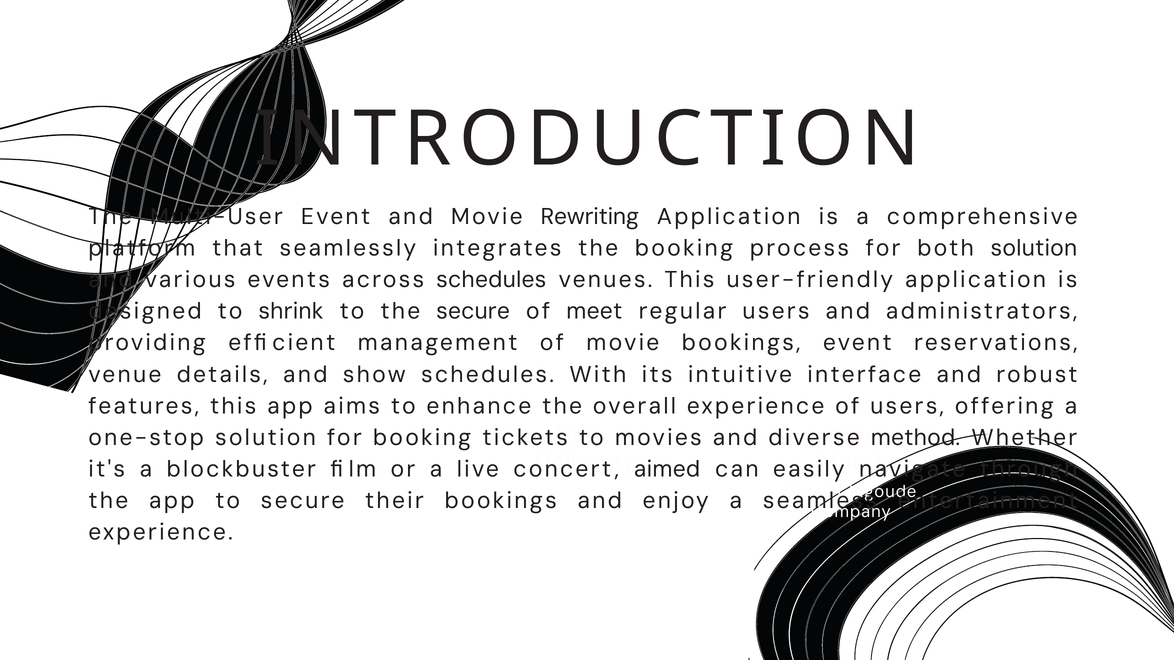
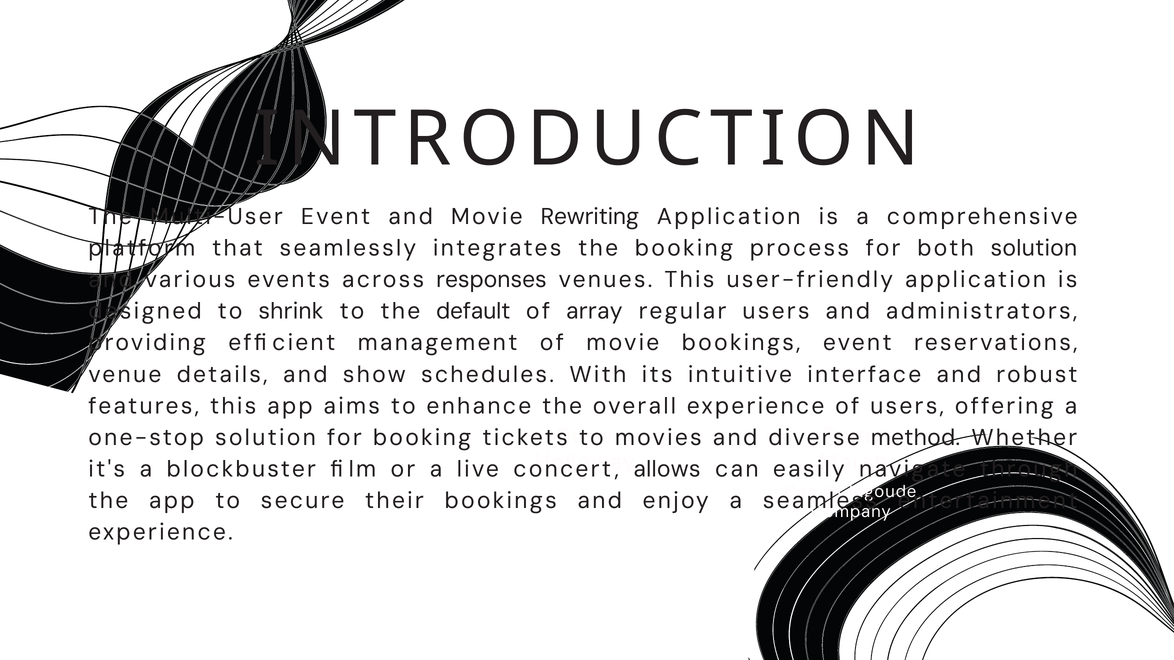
across schedules: schedules -> responses
the secure: secure -> default
meet: meet -> array
aimed: aimed -> allows
